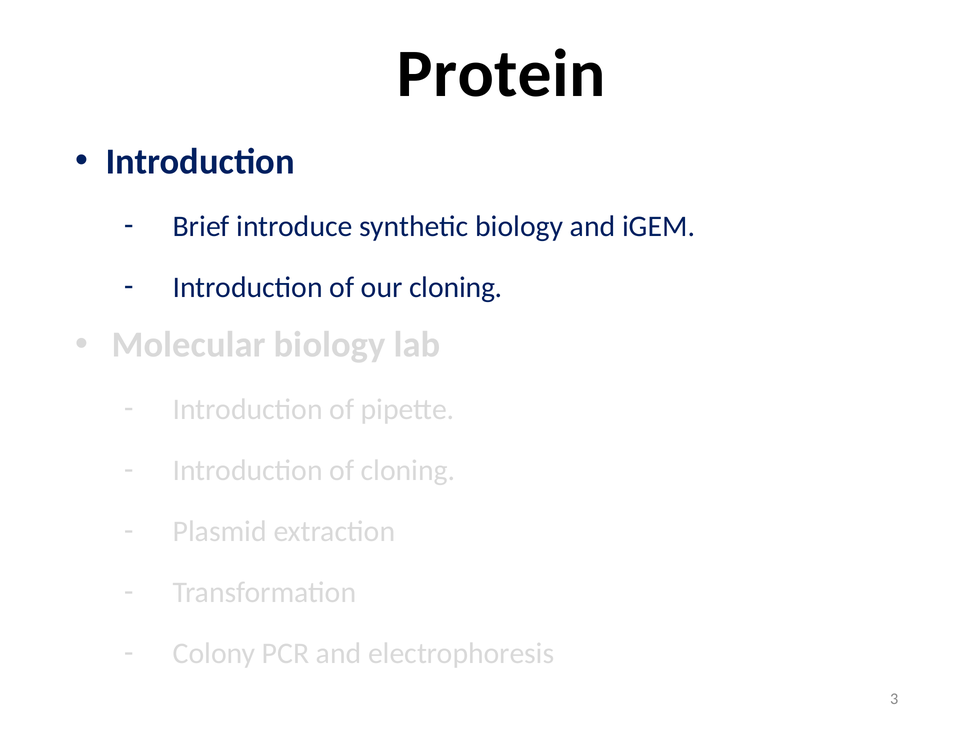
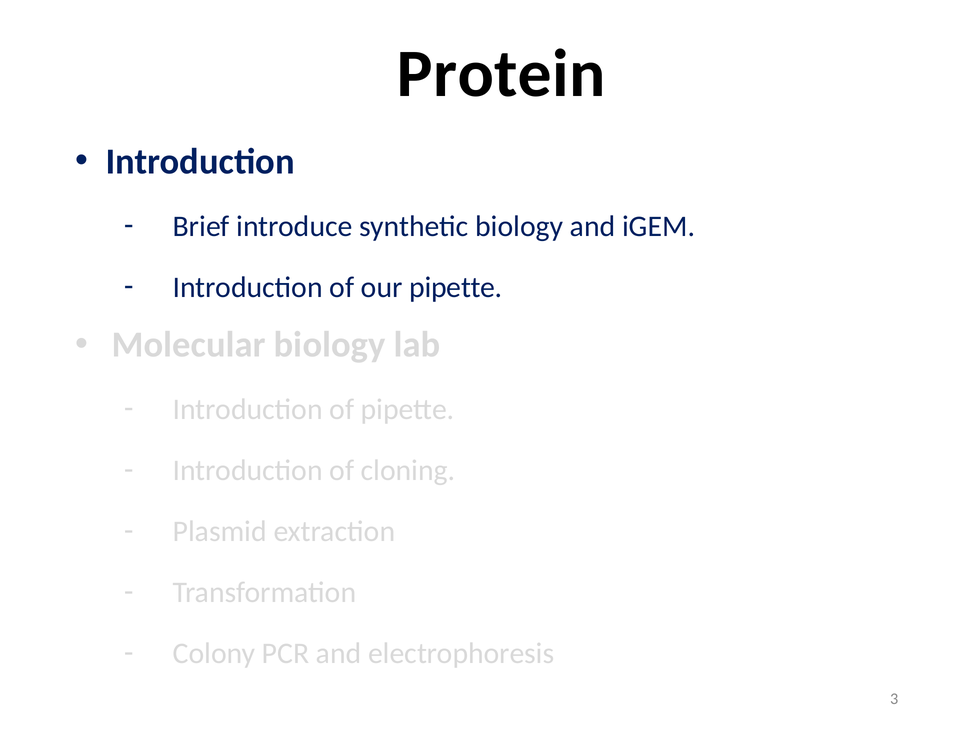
our cloning: cloning -> pipette
